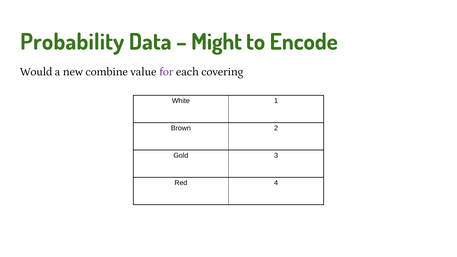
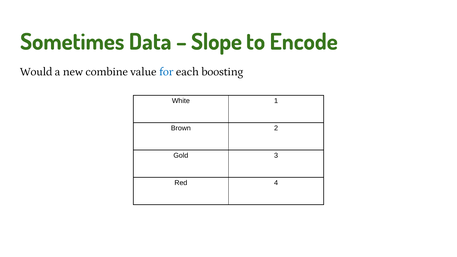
Probability: Probability -> Sometimes
Might: Might -> Slope
for colour: purple -> blue
covering: covering -> boosting
